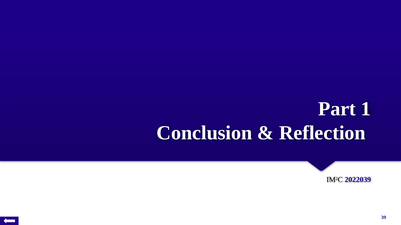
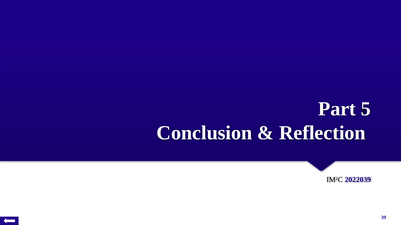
1: 1 -> 5
